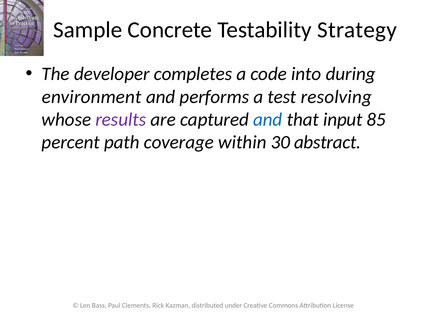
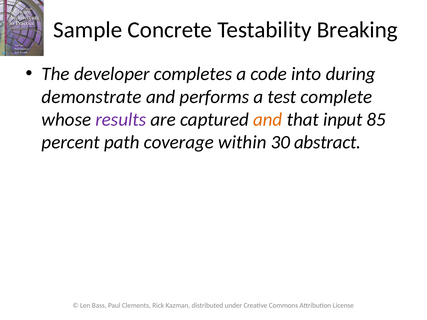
Strategy: Strategy -> Breaking
environment: environment -> demonstrate
resolving: resolving -> complete
and at (268, 120) colour: blue -> orange
